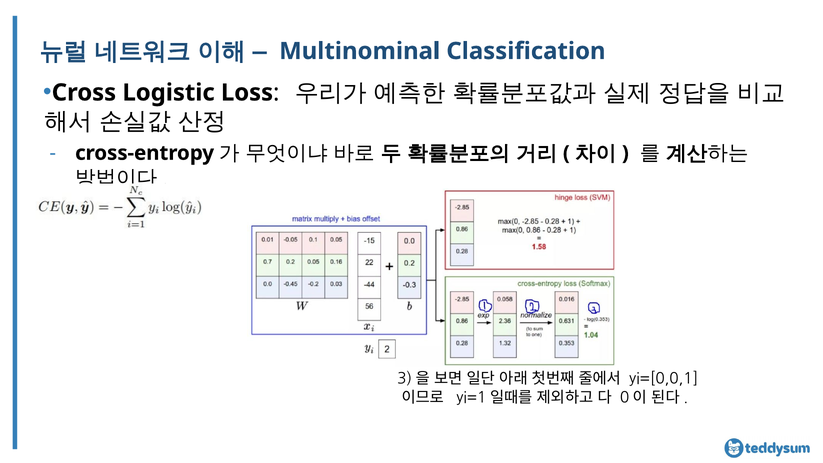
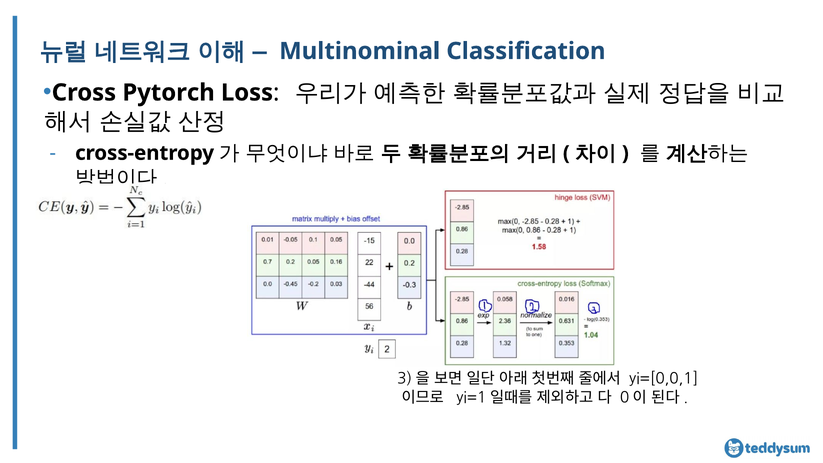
Logistic: Logistic -> Pytorch
